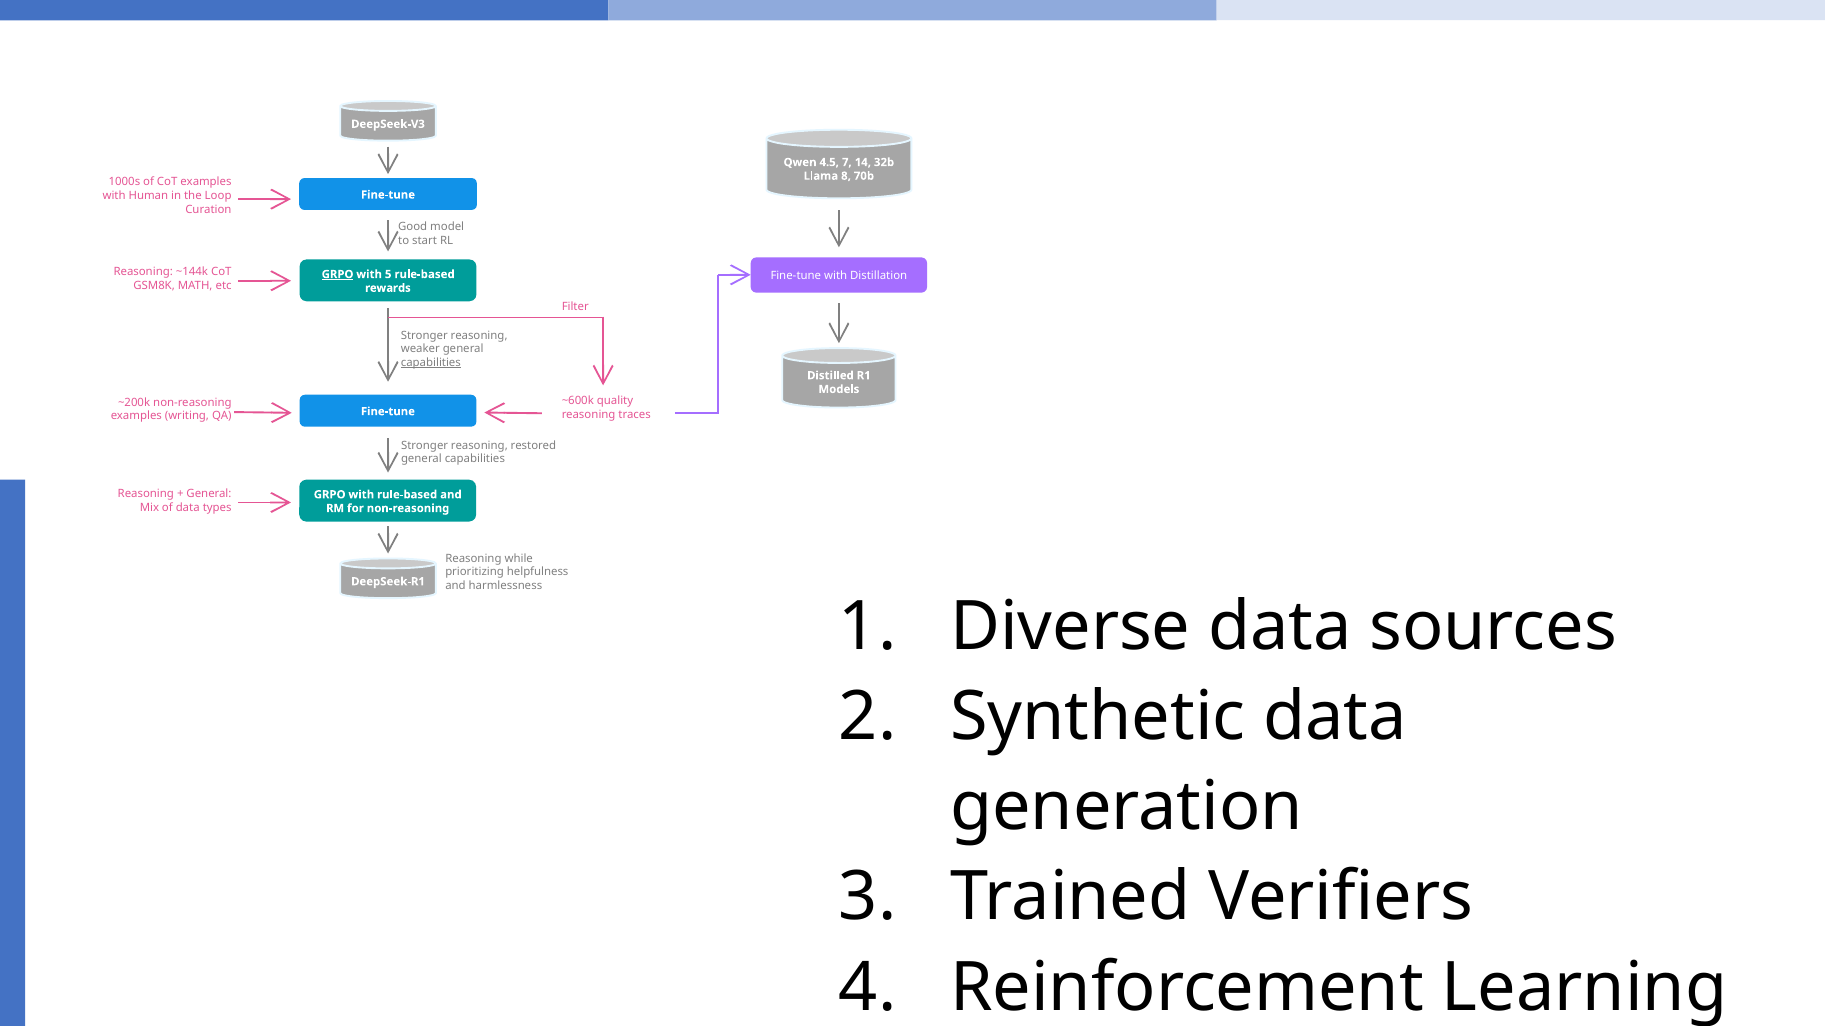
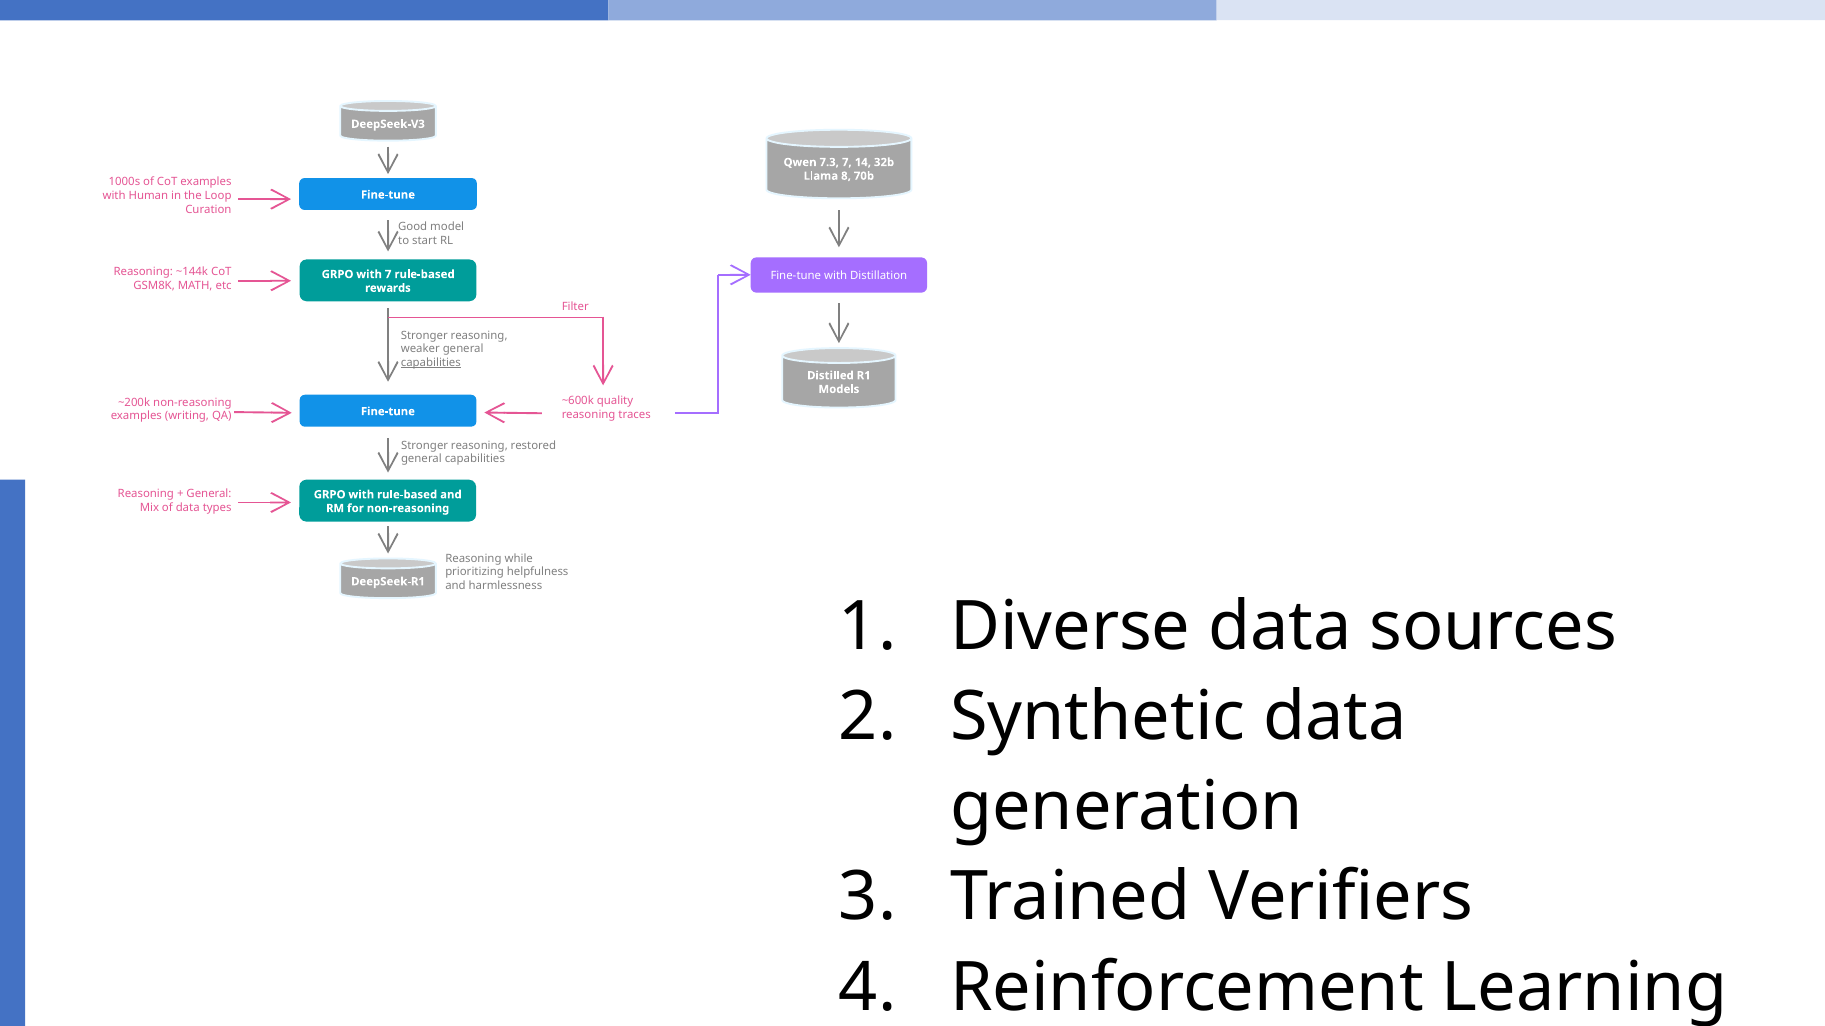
4.5: 4.5 -> 7.3
GRPO at (338, 274) underline: present -> none
with 5: 5 -> 7
